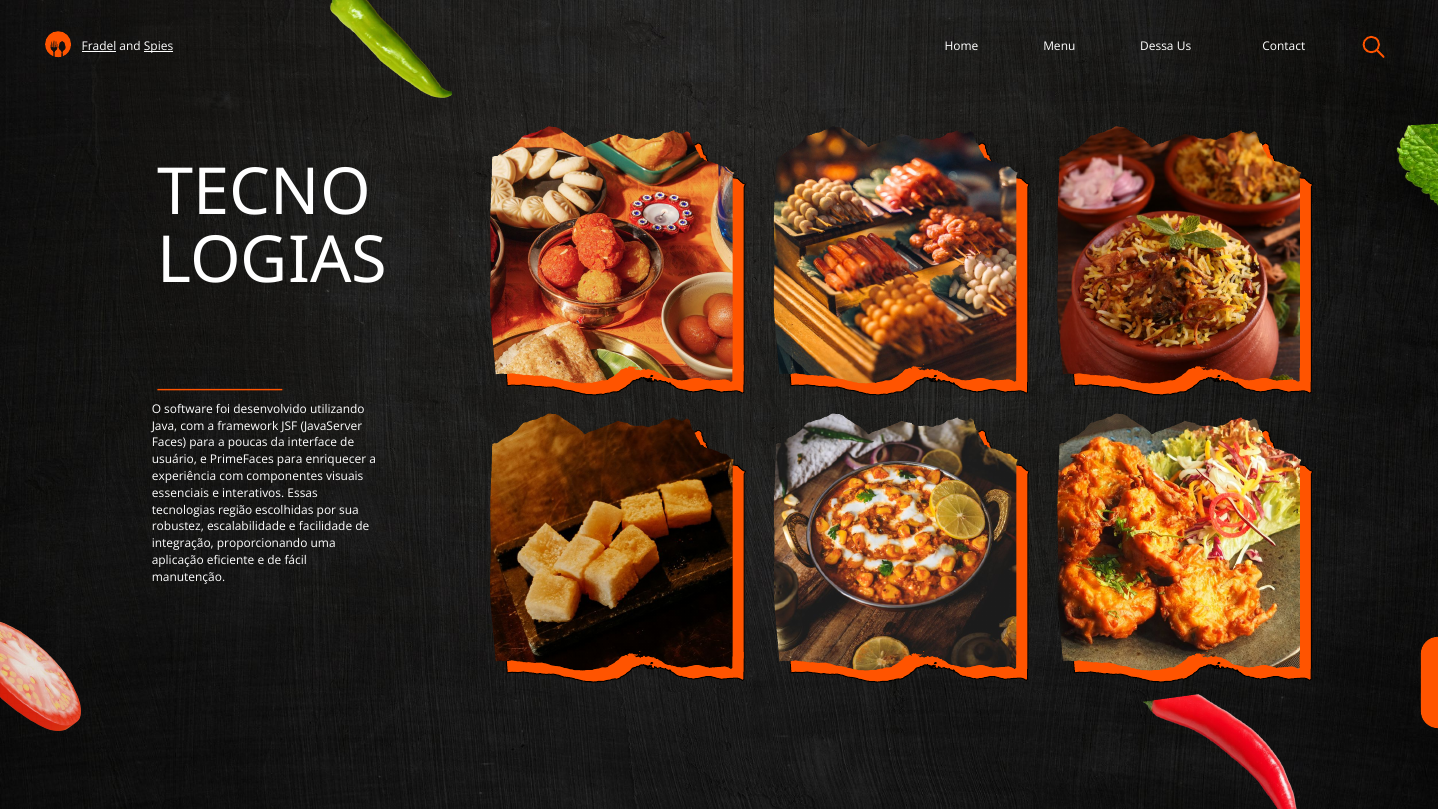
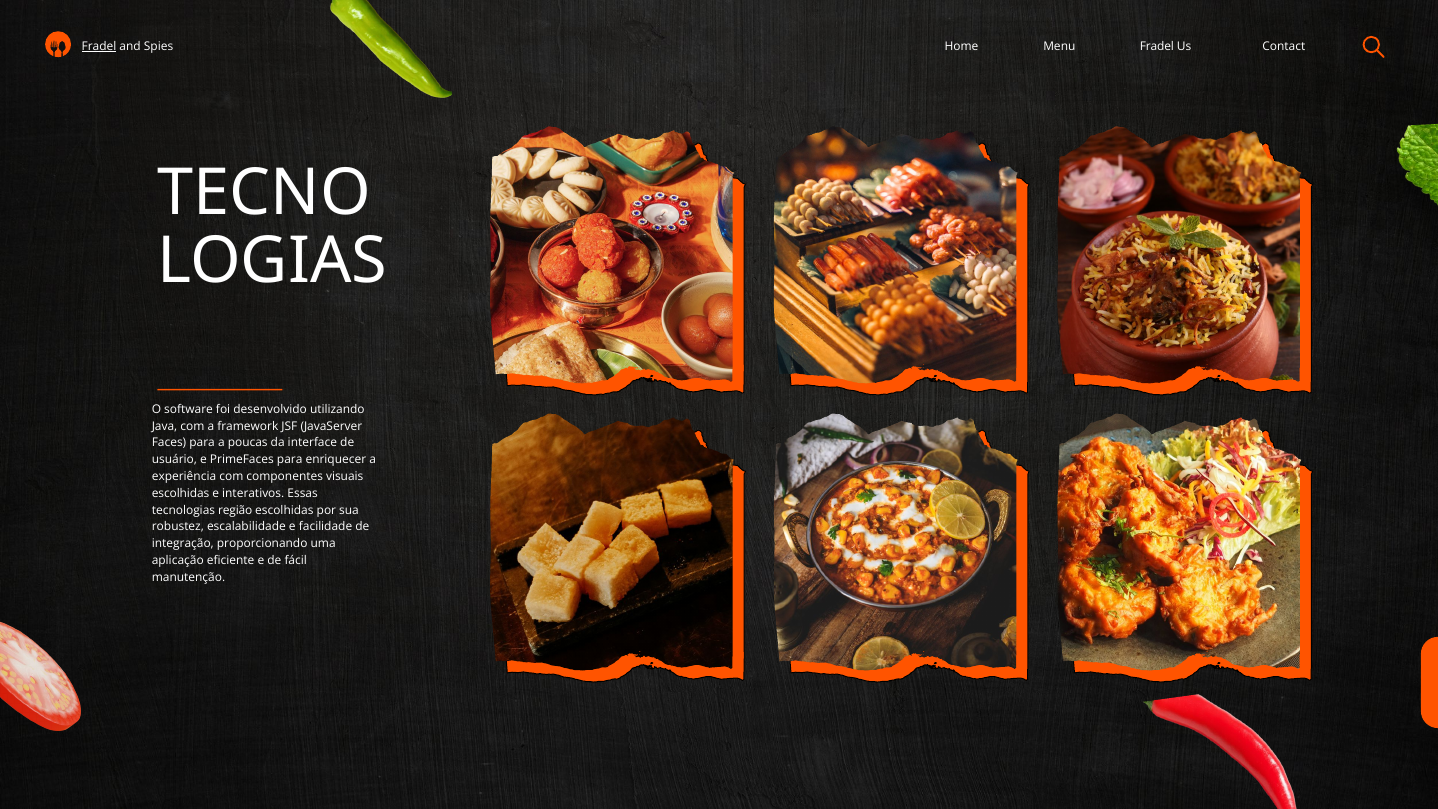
Spies underline: present -> none
Dessa at (1157, 46): Dessa -> Fradel
essenciais at (181, 493): essenciais -> escolhidas
